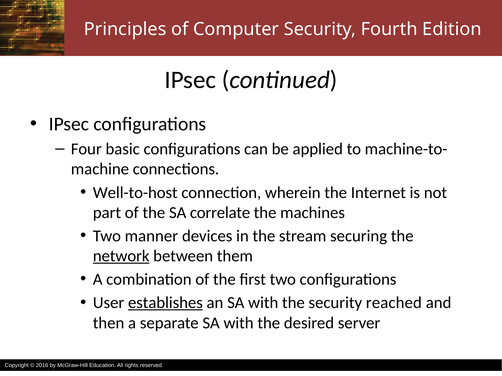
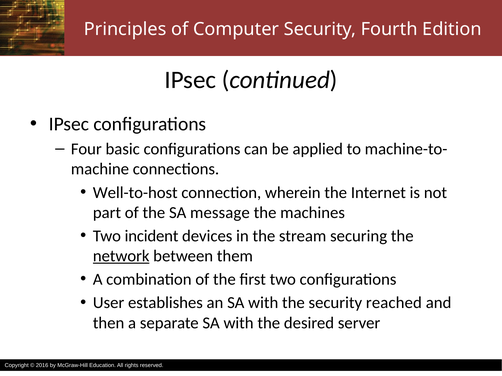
correlate: correlate -> message
manner: manner -> incident
establishes underline: present -> none
